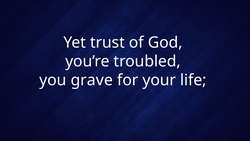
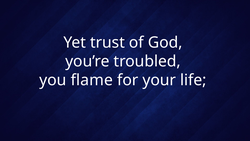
grave: grave -> flame
